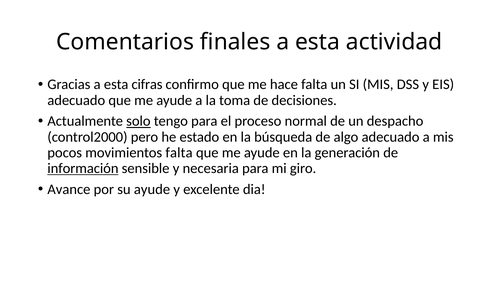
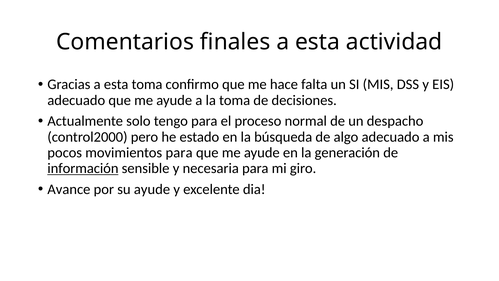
esta cifras: cifras -> toma
solo underline: present -> none
movimientos falta: falta -> para
